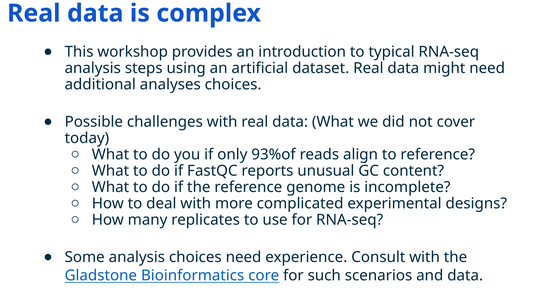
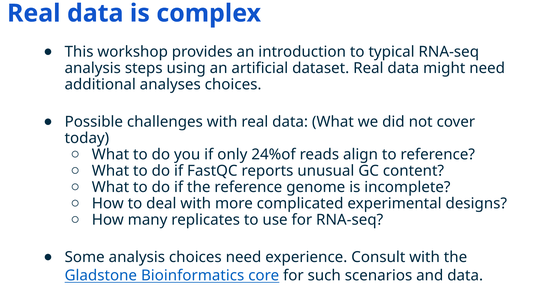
93%of: 93%of -> 24%of
